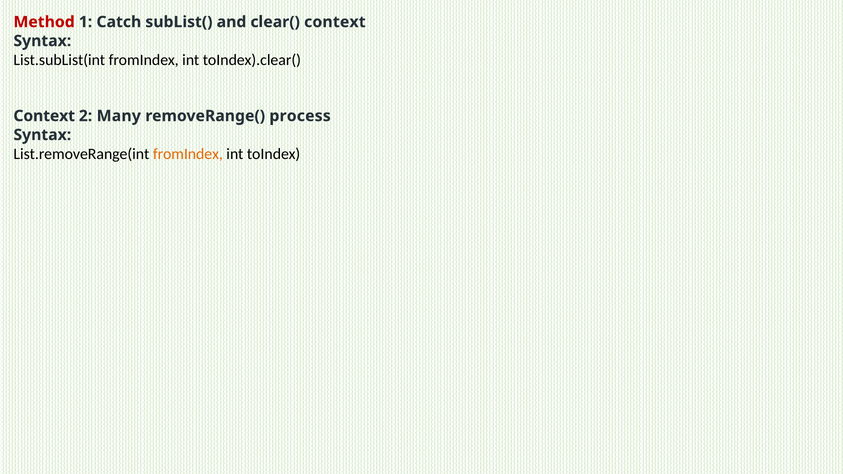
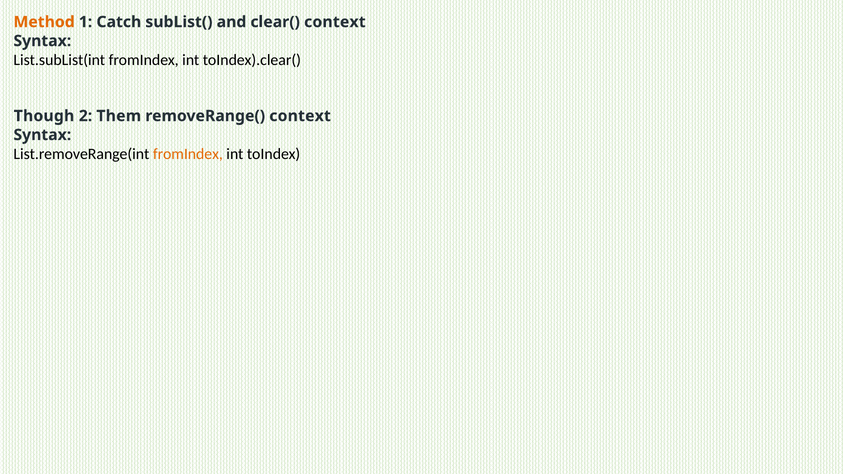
Method colour: red -> orange
Context at (44, 116): Context -> Though
Many: Many -> Them
removeRange( process: process -> context
